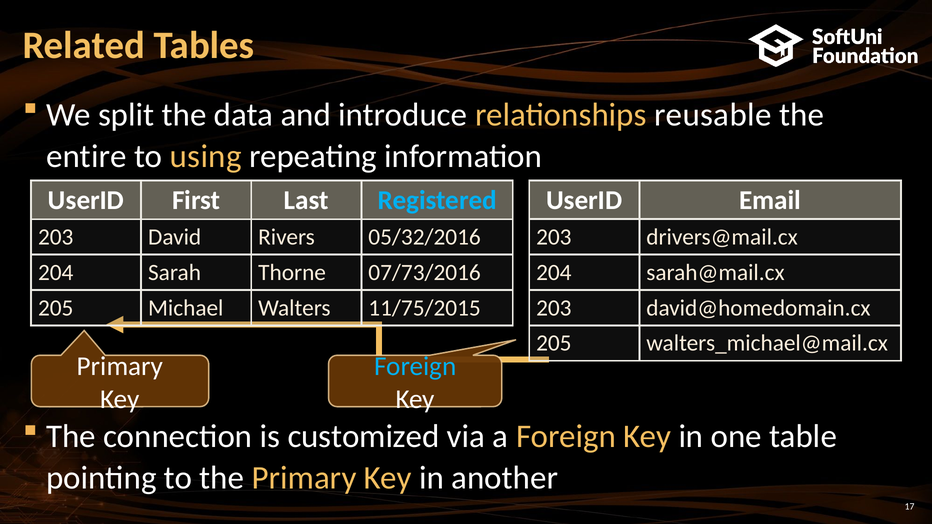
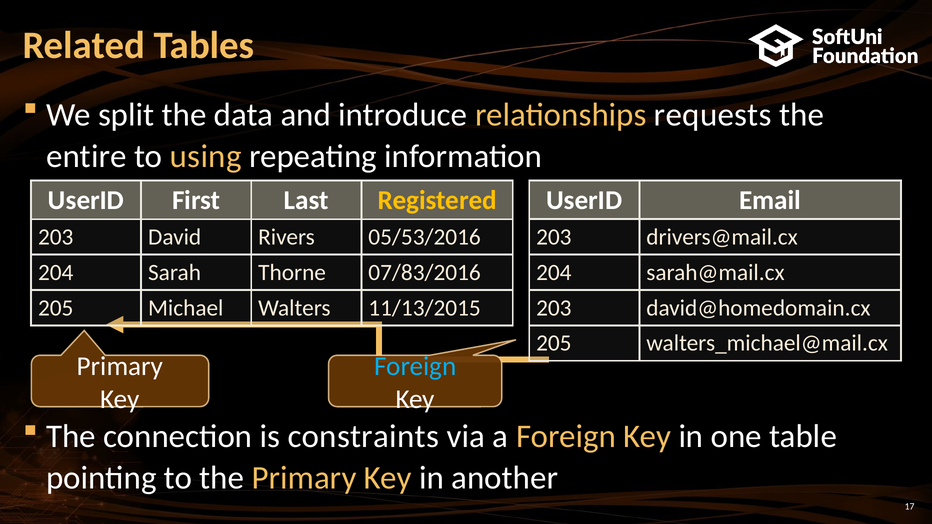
reusable: reusable -> requests
Registered colour: light blue -> yellow
05/32/2016: 05/32/2016 -> 05/53/2016
07/73/2016: 07/73/2016 -> 07/83/2016
11/75/2015: 11/75/2015 -> 11/13/2015
customized: customized -> constraints
